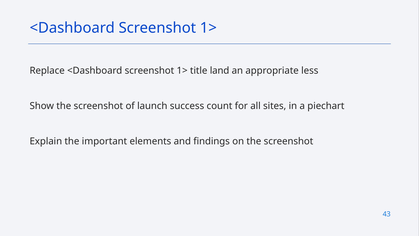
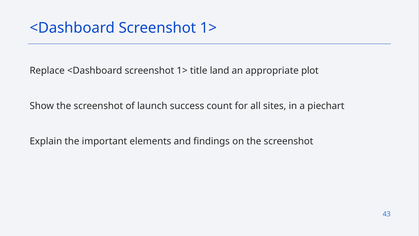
less: less -> plot
